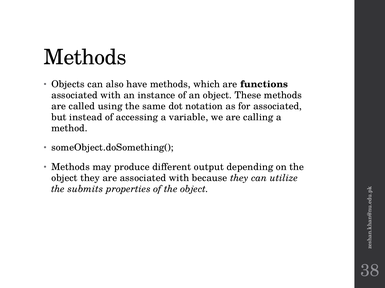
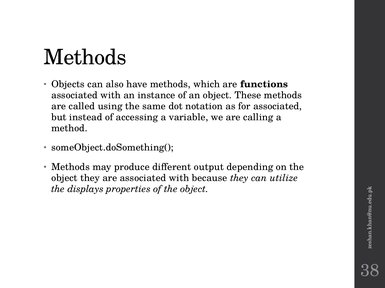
submits: submits -> displays
